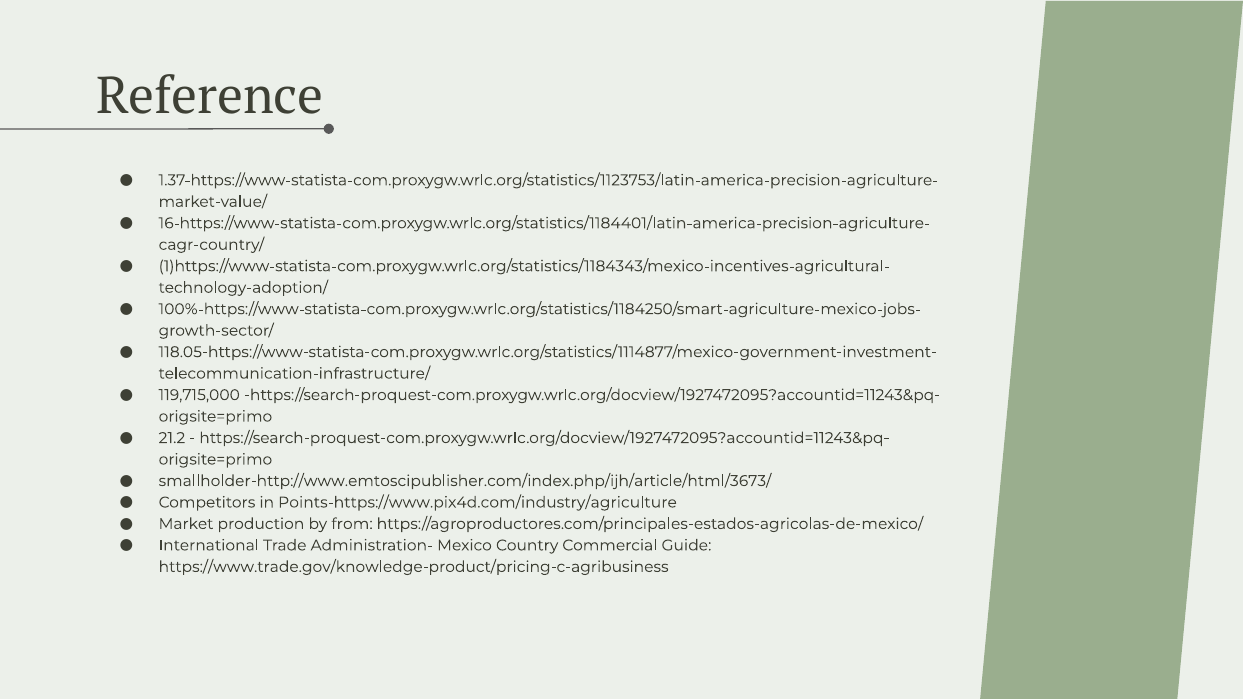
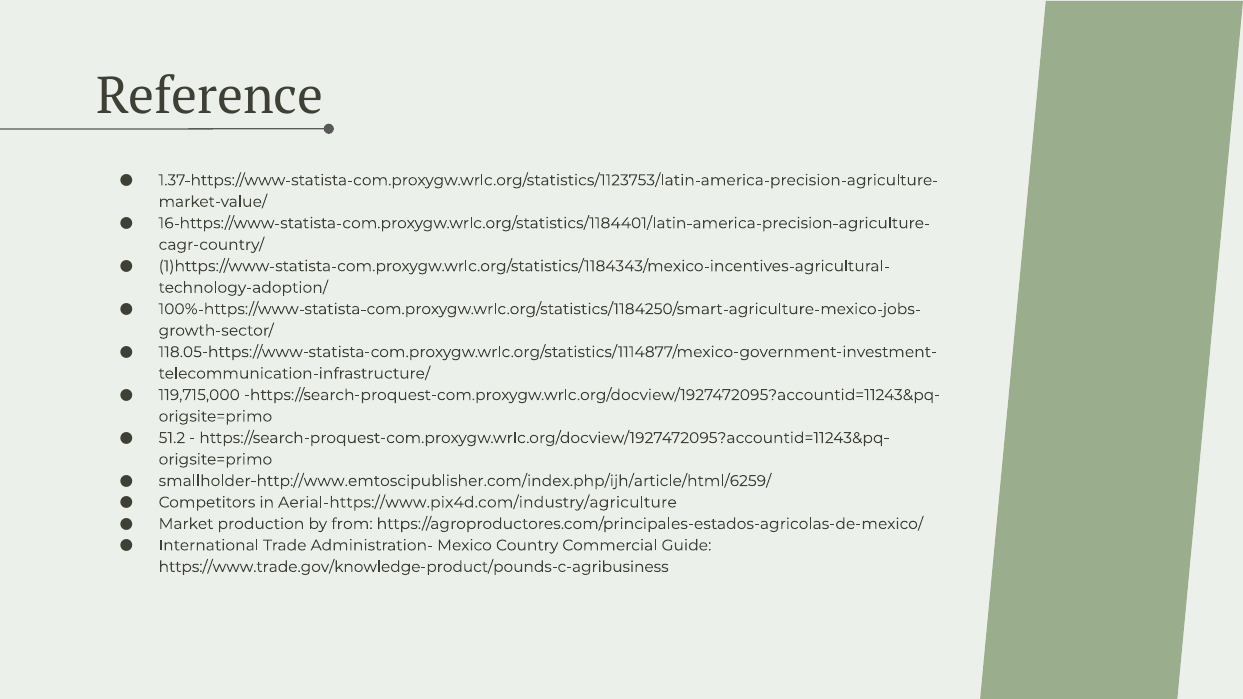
21.2: 21.2 -> 51.2
smallholder-http://www.emtoscipublisher.com/index.php/ijh/article/html/3673/: smallholder-http://www.emtoscipublisher.com/index.php/ijh/article/html/3673/ -> smallholder-http://www.emtoscipublisher.com/index.php/ijh/article/html/6259/
Points-https://www.pix4d.com/industry/agriculture: Points-https://www.pix4d.com/industry/agriculture -> Aerial-https://www.pix4d.com/industry/agriculture
https://www.trade.gov/knowledge-product/pricing-c-agribusiness: https://www.trade.gov/knowledge-product/pricing-c-agribusiness -> https://www.trade.gov/knowledge-product/pounds-c-agribusiness
